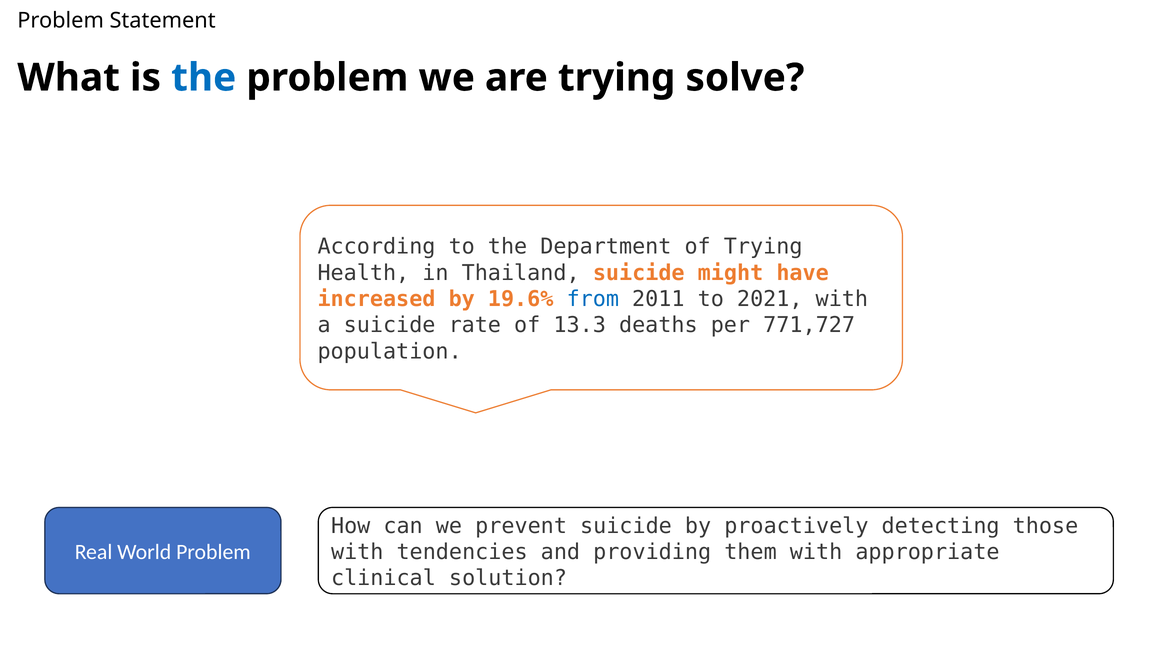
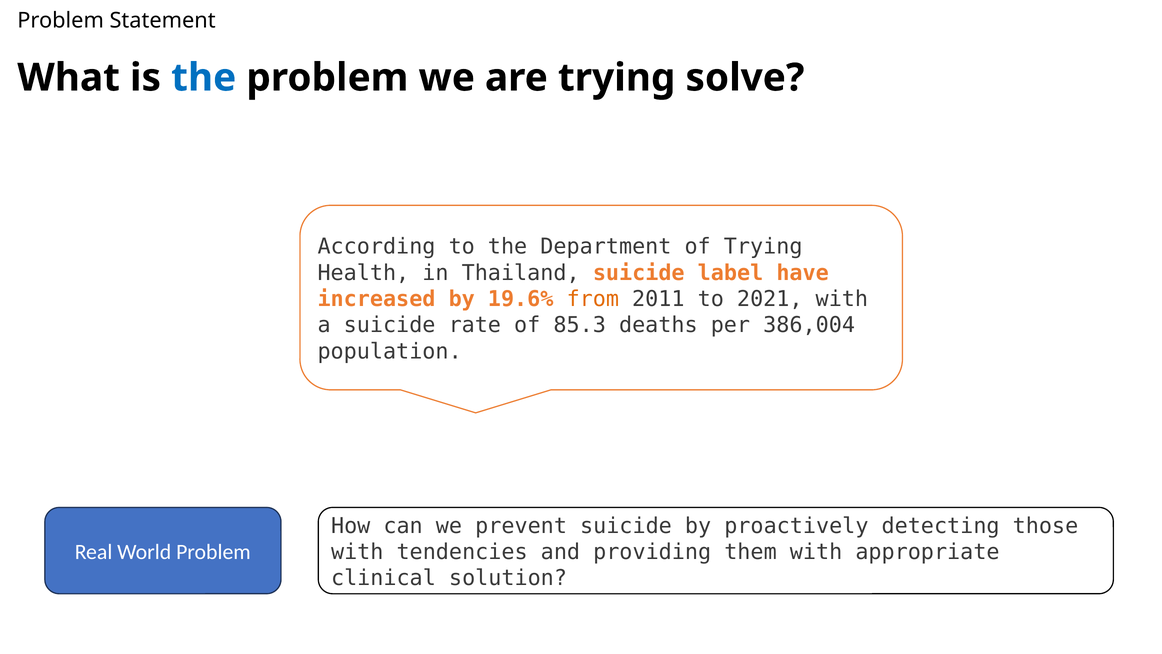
might: might -> label
from colour: blue -> orange
13.3: 13.3 -> 85.3
771,727: 771,727 -> 386,004
